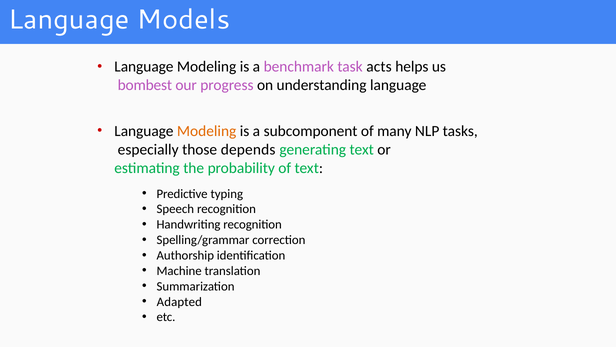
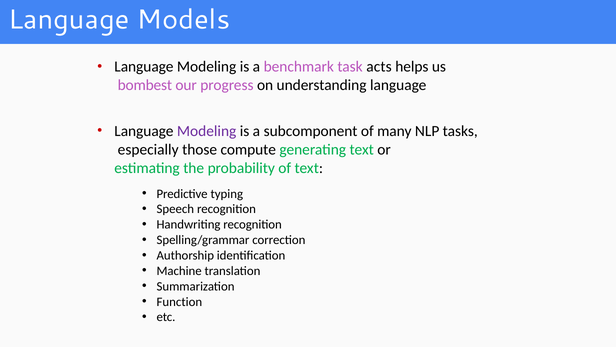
Modeling at (207, 131) colour: orange -> purple
depends: depends -> compute
Adapted: Adapted -> Function
